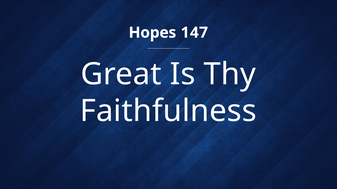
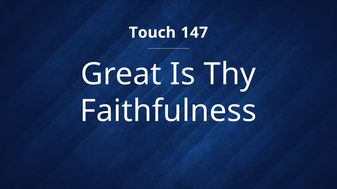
Hopes: Hopes -> Touch
